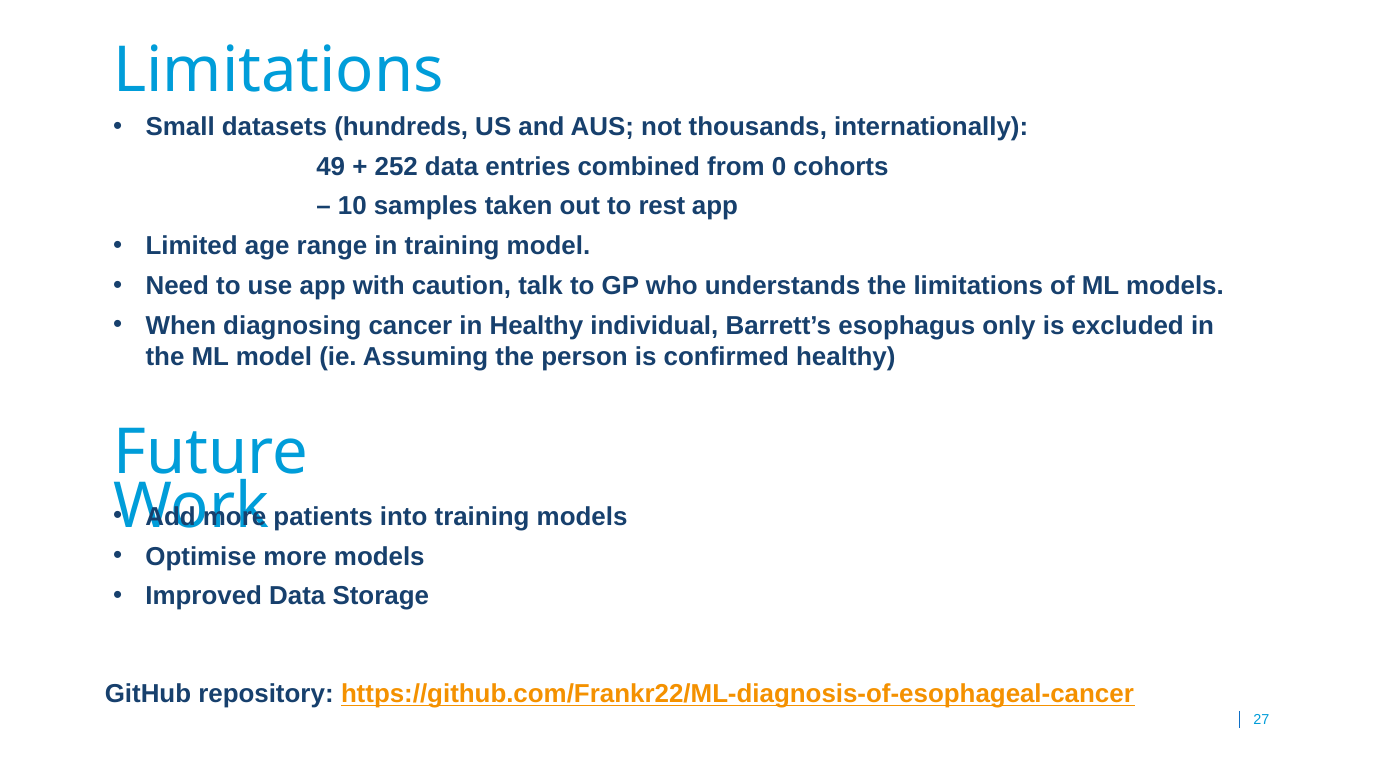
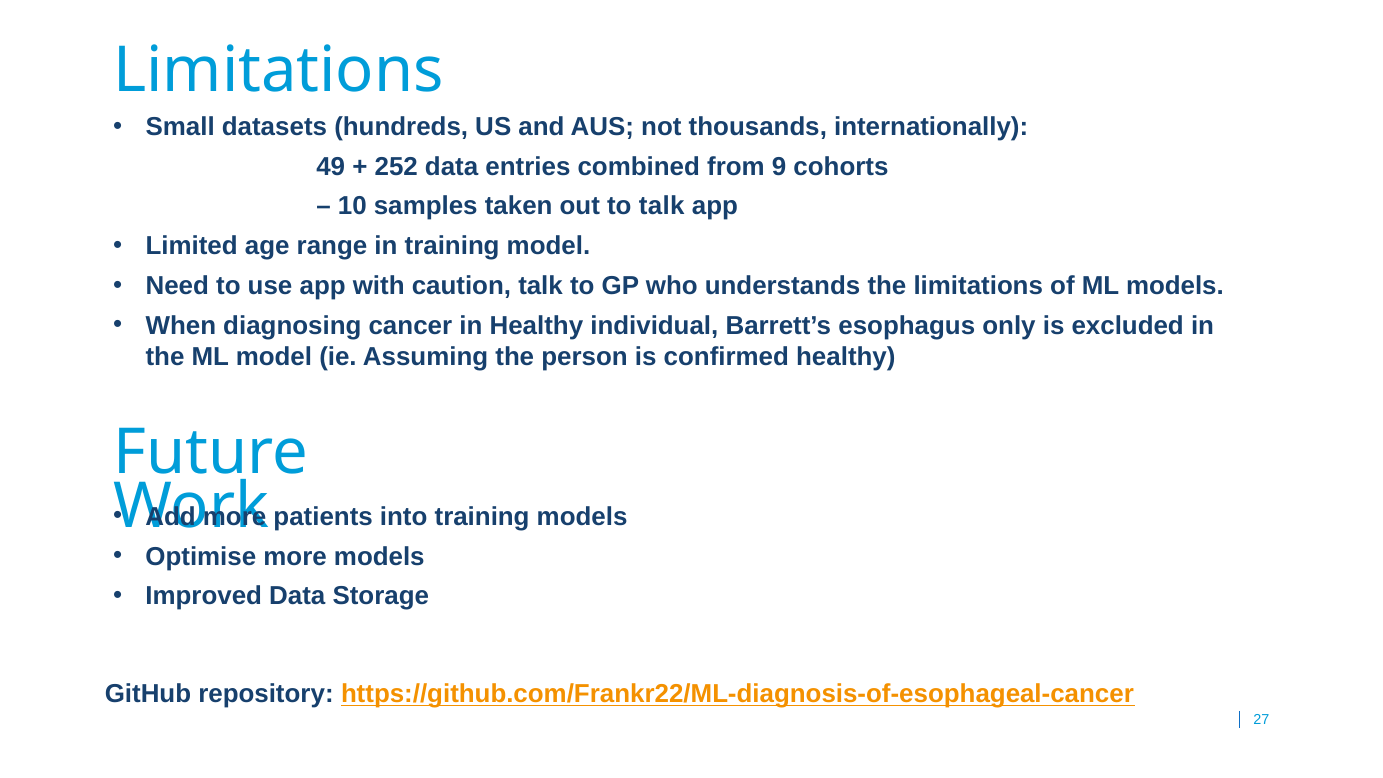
0: 0 -> 9
to rest: rest -> talk
